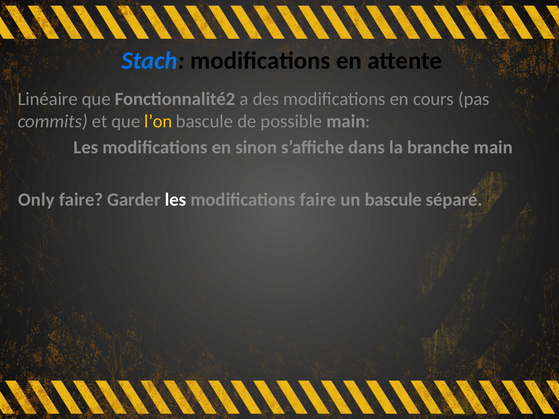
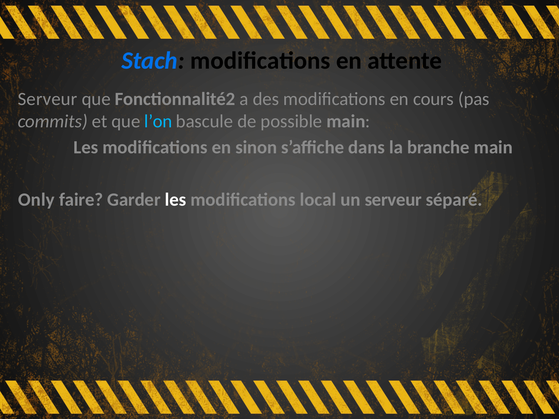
Linéaire at (48, 99): Linéaire -> Serveur
l’on colour: yellow -> light blue
modifications faire: faire -> local
un bascule: bascule -> serveur
